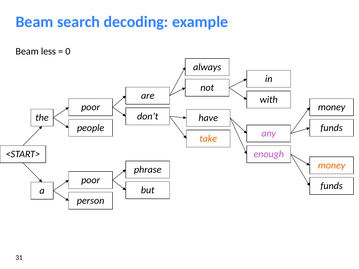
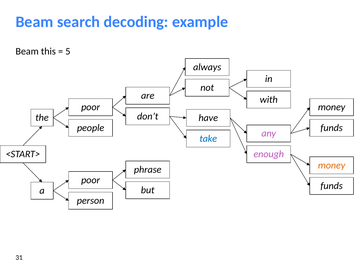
less: less -> this
0: 0 -> 5
take colour: orange -> blue
